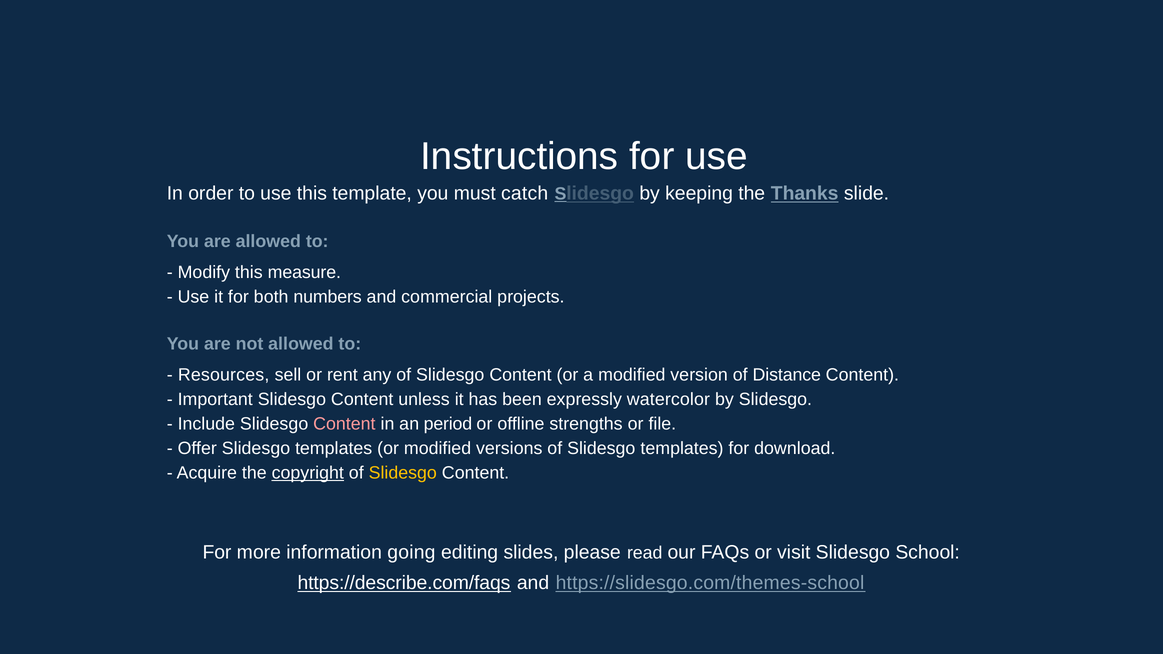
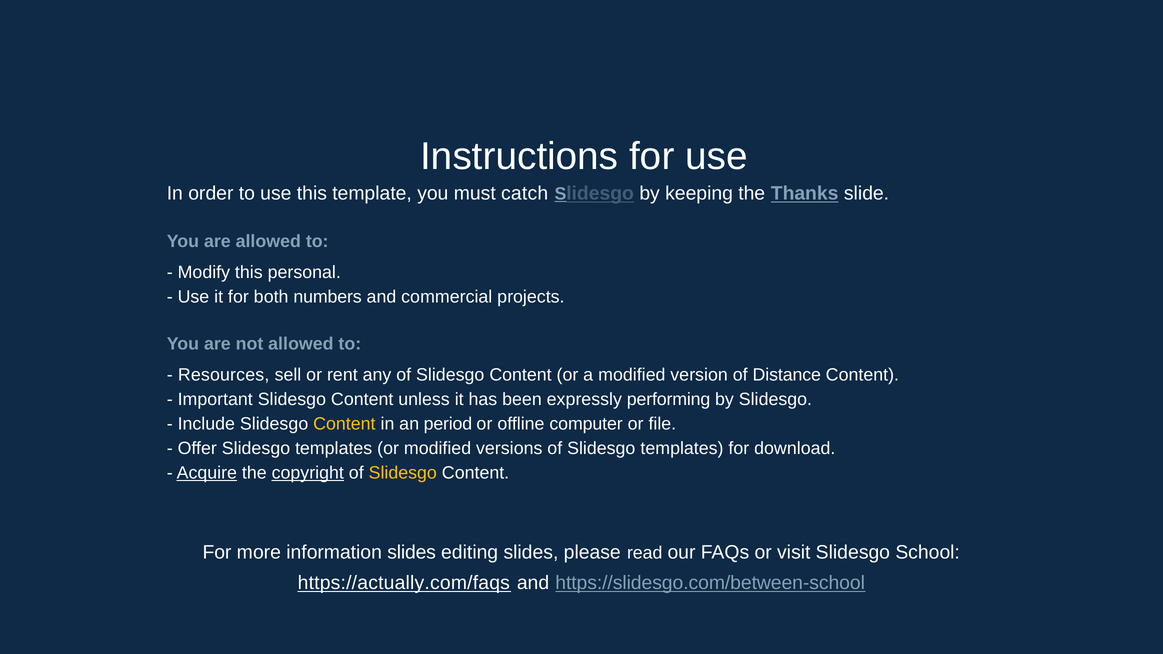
measure: measure -> personal
watercolor: watercolor -> performing
Content at (344, 424) colour: pink -> yellow
strengths: strengths -> computer
Acquire underline: none -> present
information going: going -> slides
https://describe.com/faqs: https://describe.com/faqs -> https://actually.com/faqs
https://slidesgo.com/themes-school: https://slidesgo.com/themes-school -> https://slidesgo.com/between-school
